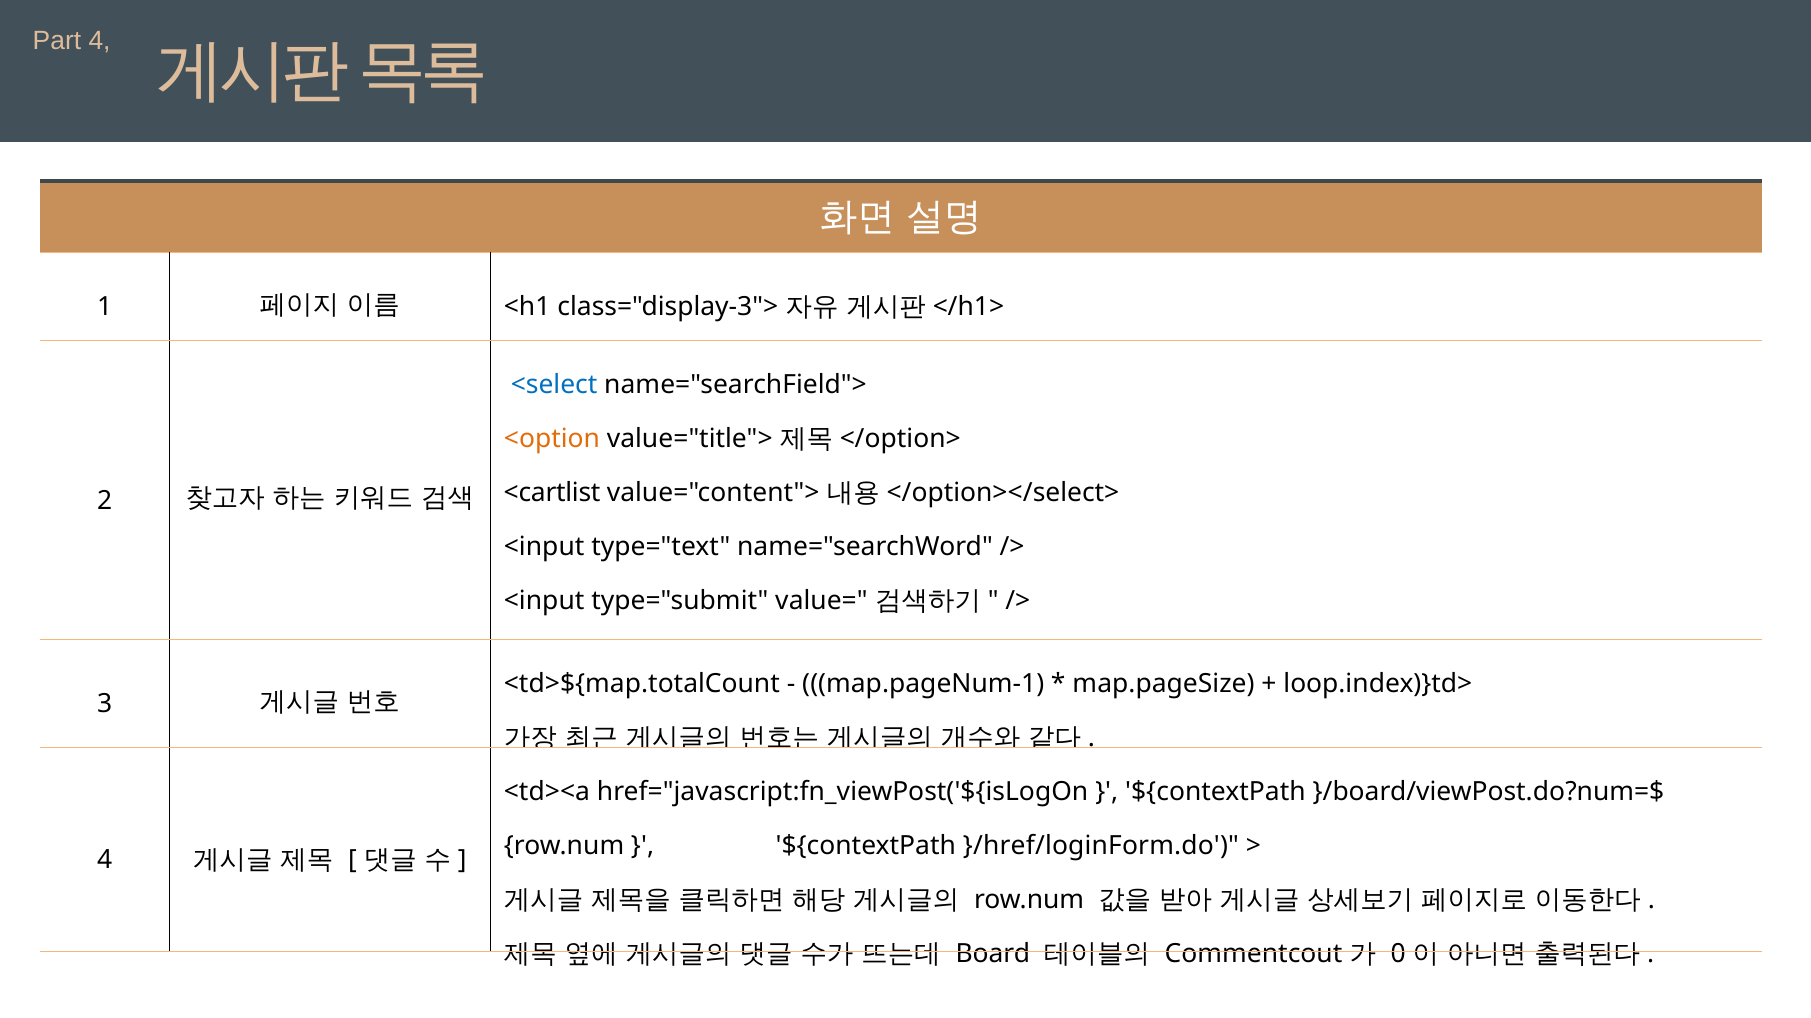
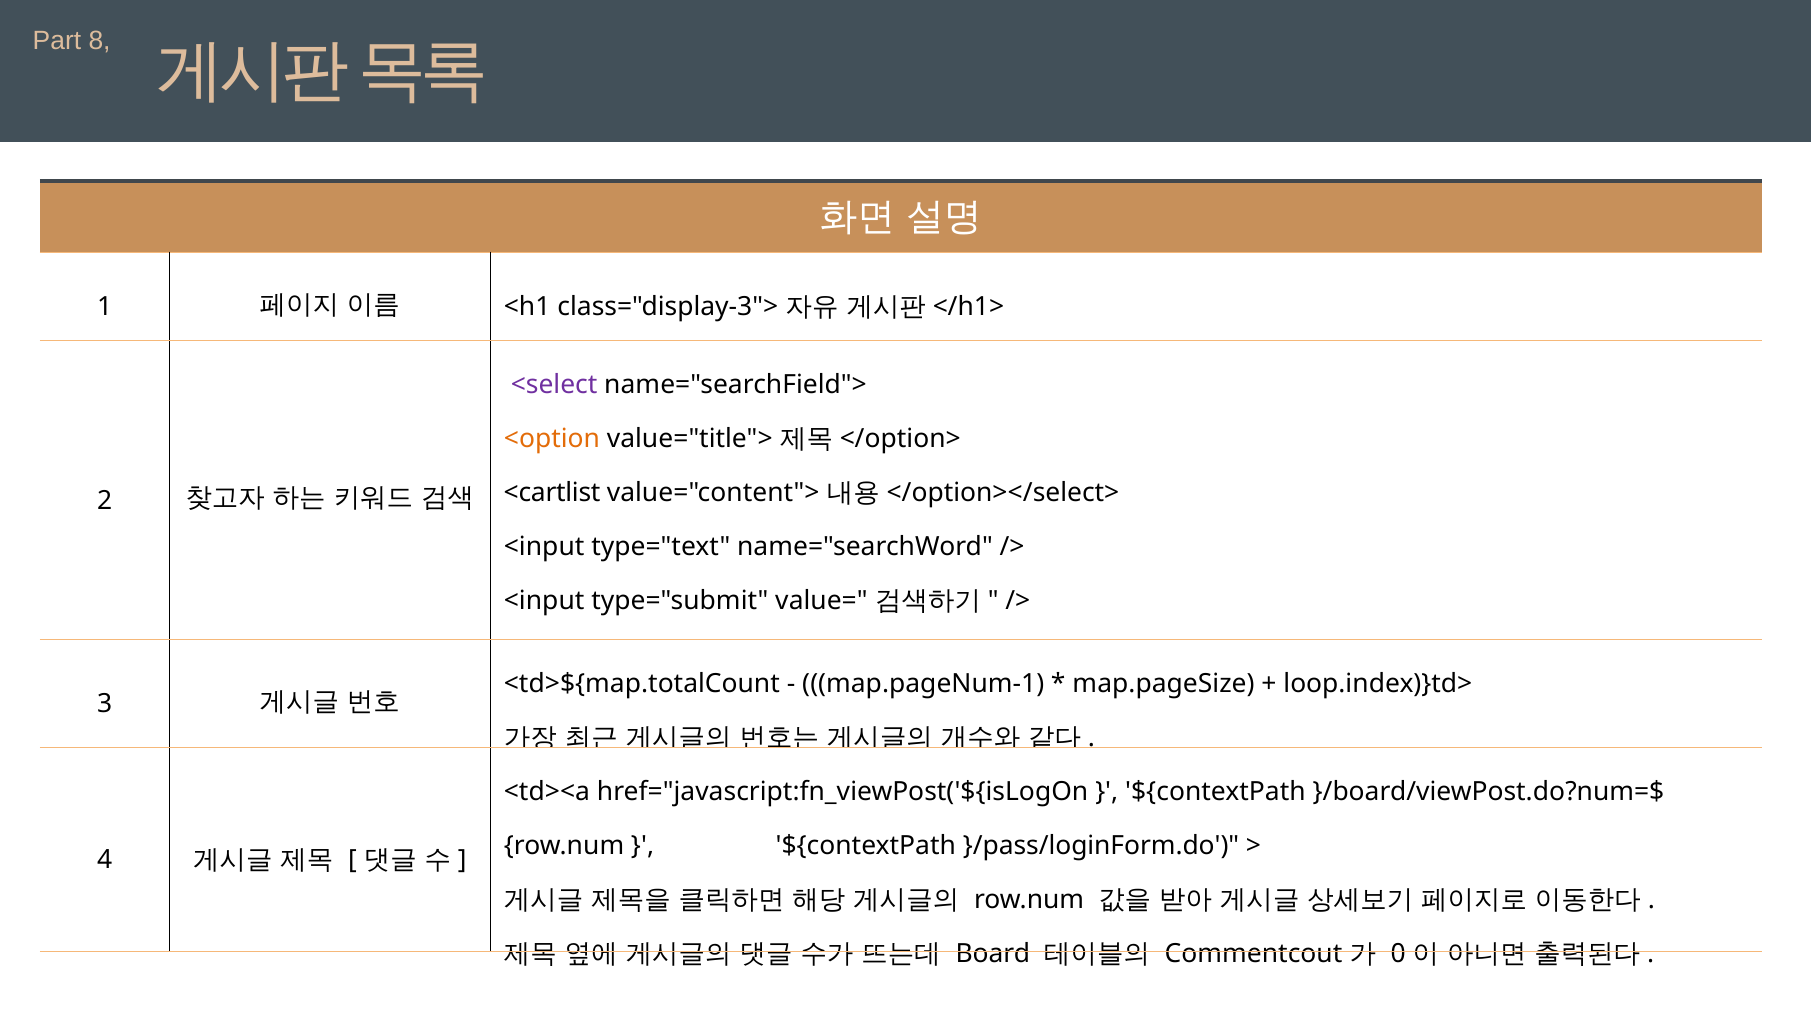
Part 4: 4 -> 8
<select colour: blue -> purple
}/href/loginForm.do: }/href/loginForm.do -> }/pass/loginForm.do
